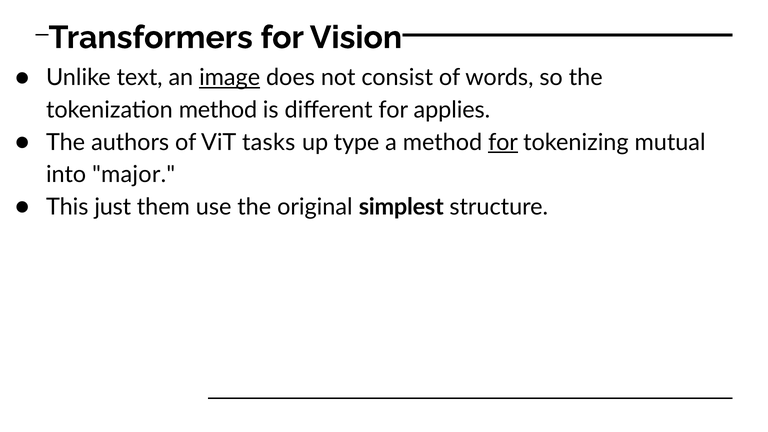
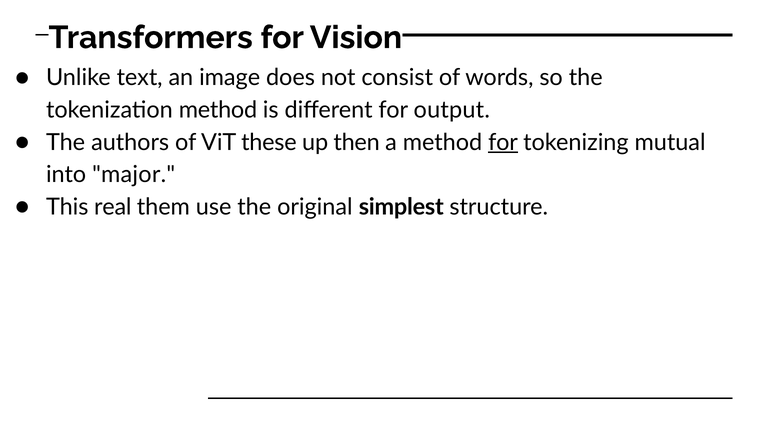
image underline: present -> none
applies: applies -> output
tasks: tasks -> these
type: type -> then
just: just -> real
